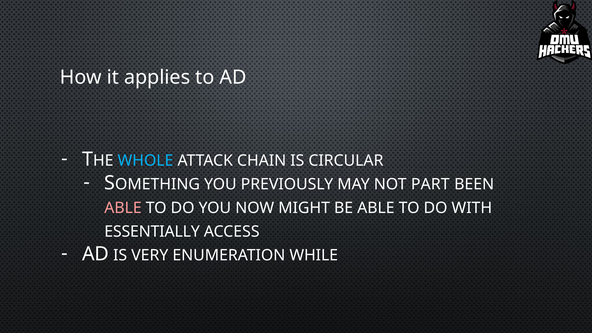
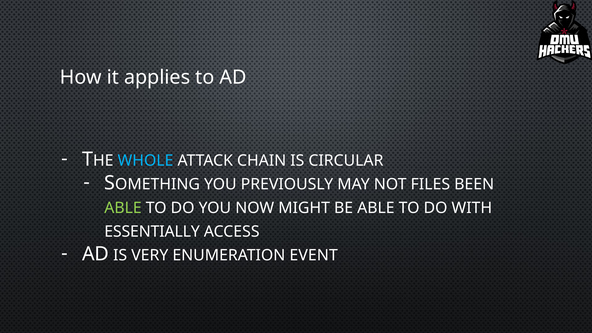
PART: PART -> FILES
ABLE at (123, 208) colour: pink -> light green
WHILE: WHILE -> EVENT
